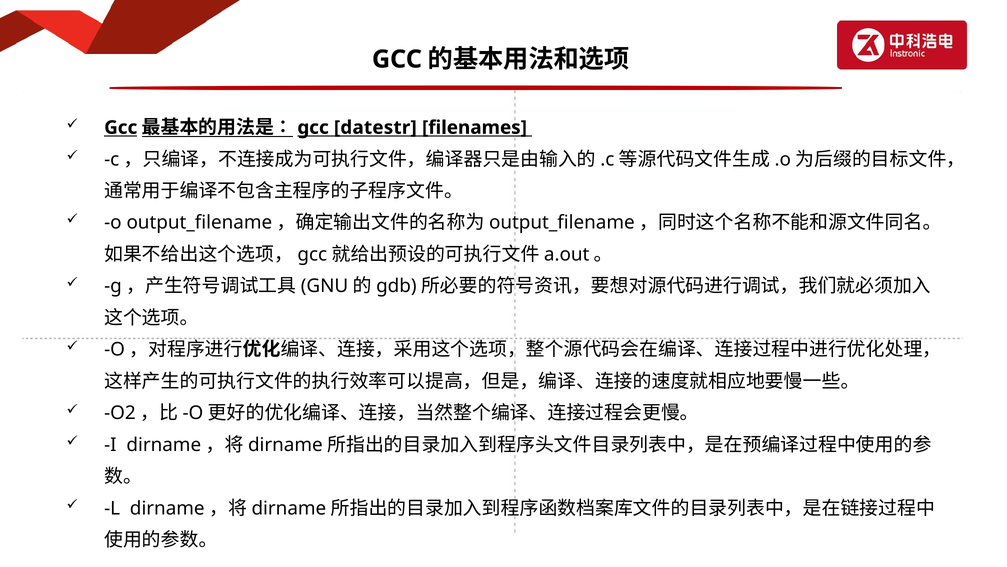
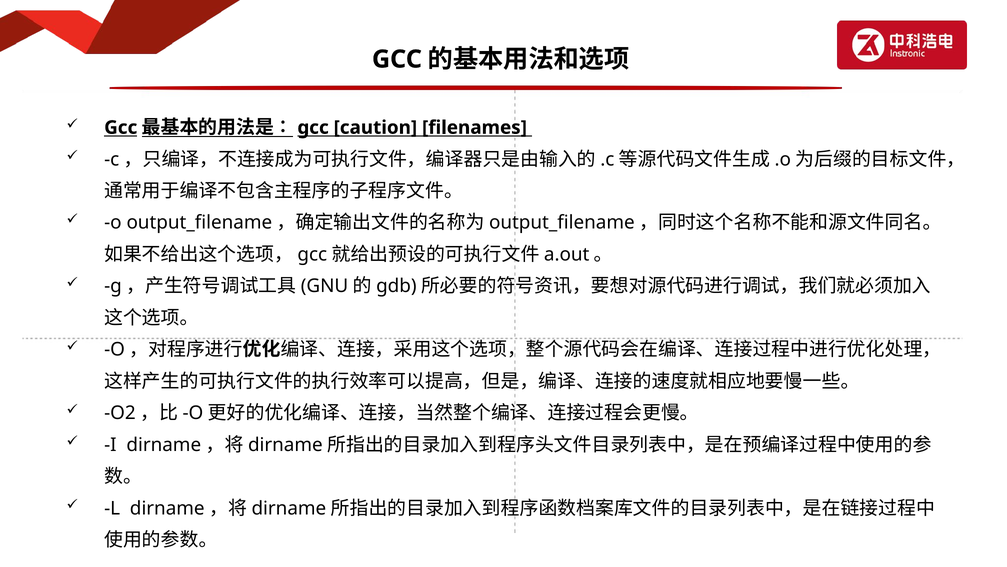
datestr: datestr -> caution
